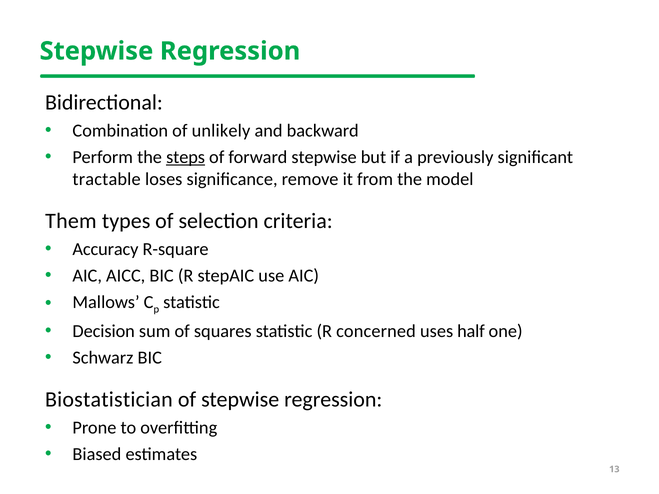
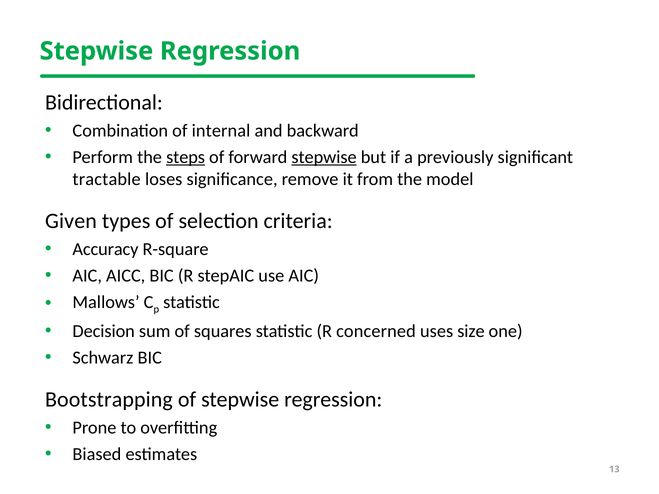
unlikely: unlikely -> internal
stepwise at (324, 157) underline: none -> present
Them: Them -> Given
half: half -> size
Biostatistician: Biostatistician -> Bootstrapping
